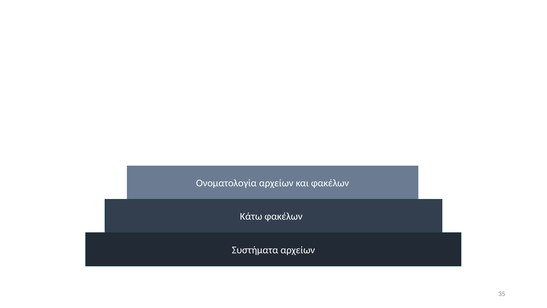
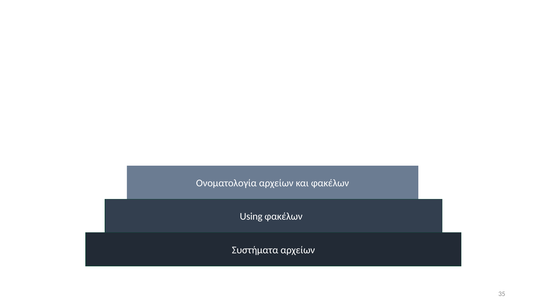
Κάτω: Κάτω -> Using
